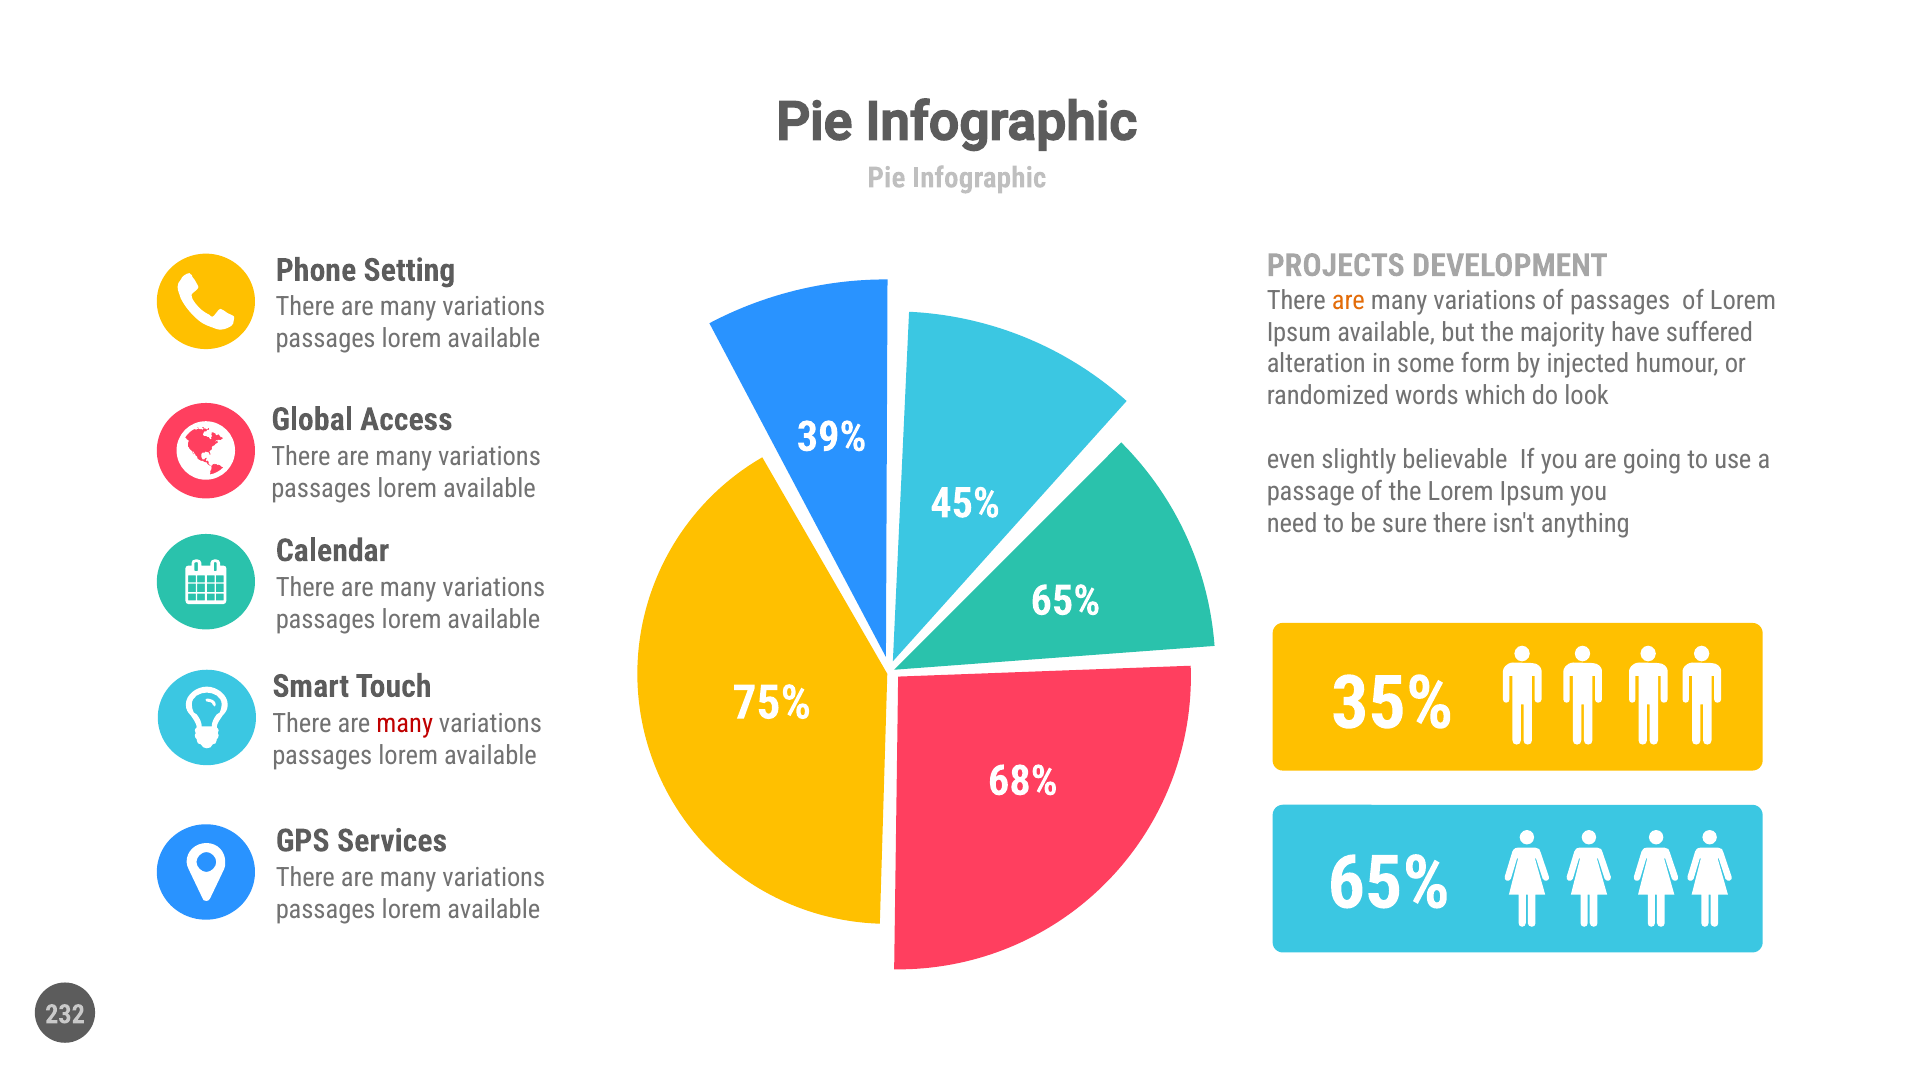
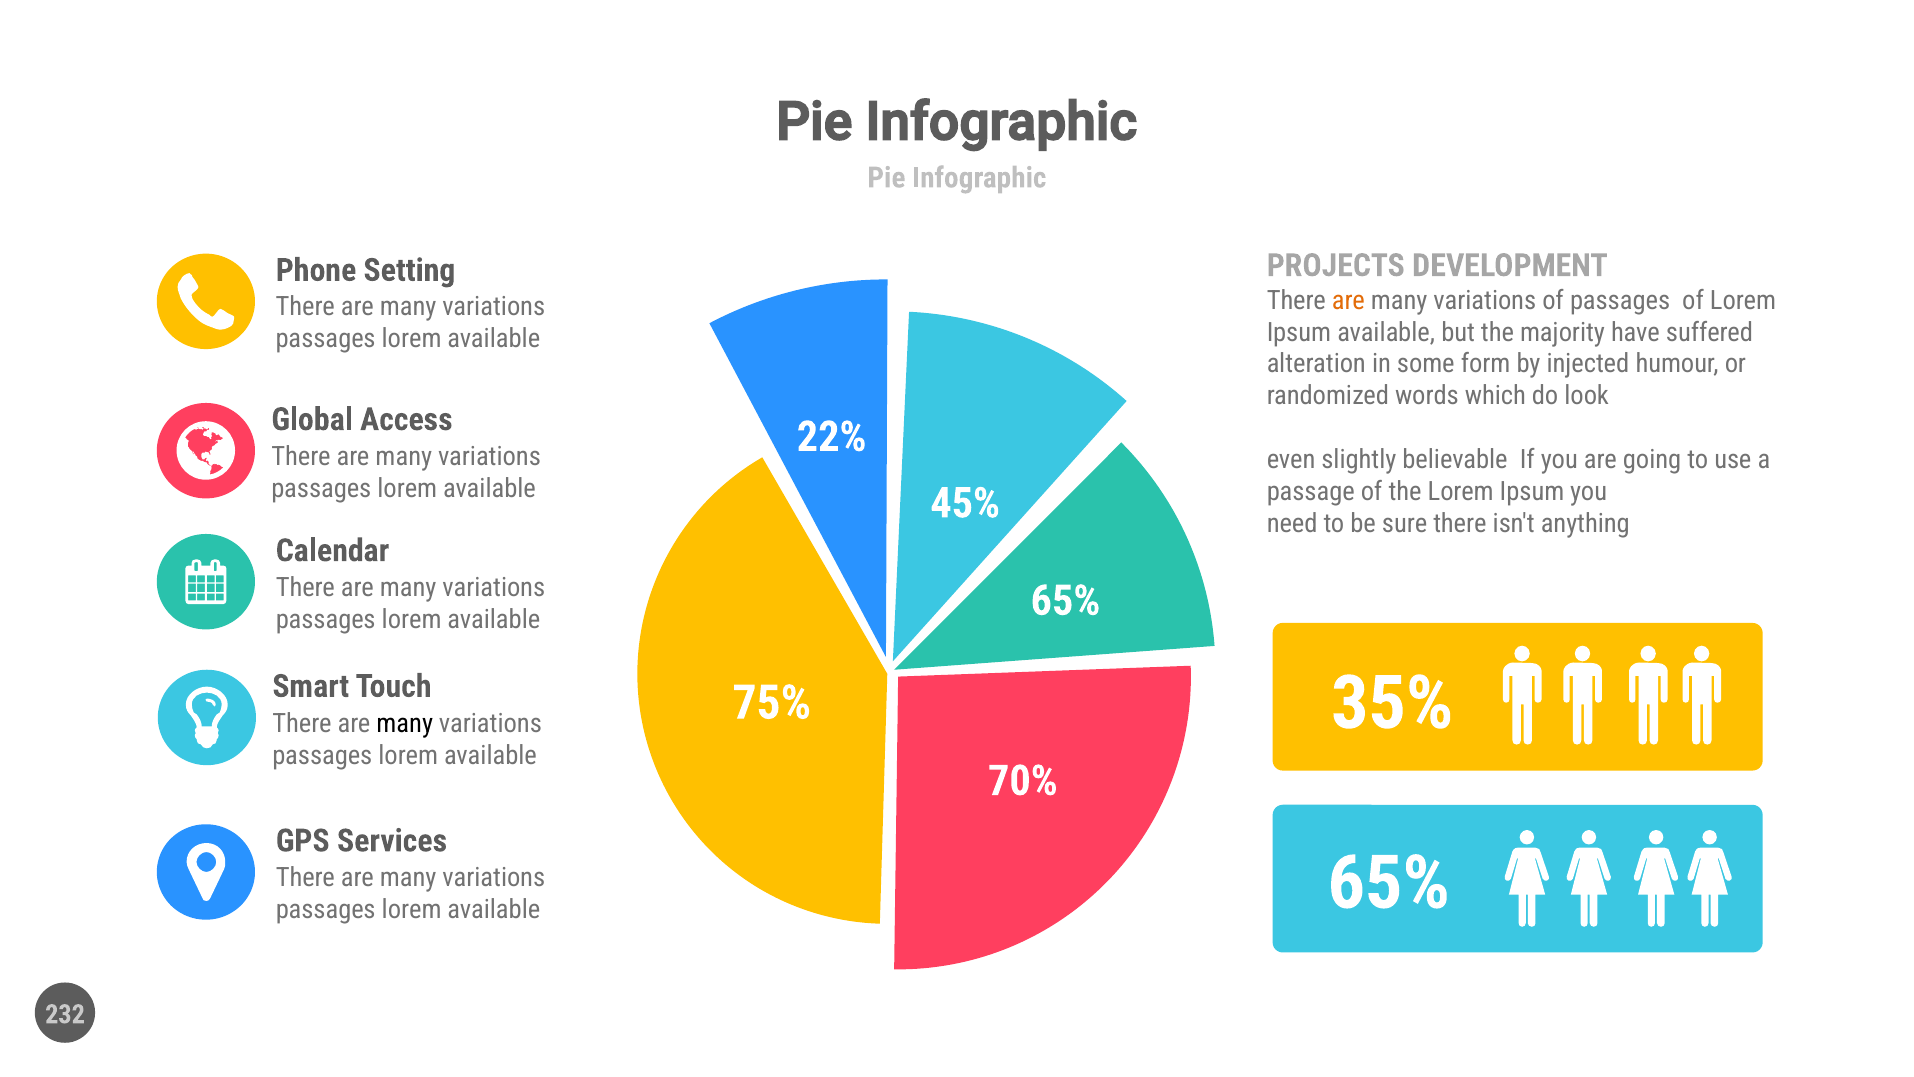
39%: 39% -> 22%
many at (405, 723) colour: red -> black
68%: 68% -> 70%
